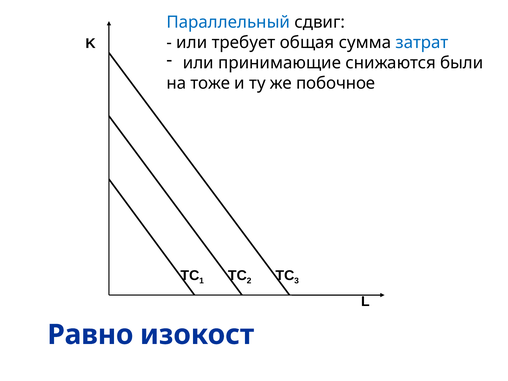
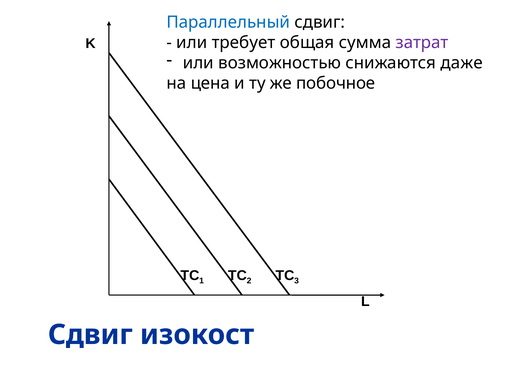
затрат colour: blue -> purple
принимающие: принимающие -> возможностью
были: были -> даже
тоже: тоже -> цена
Равно at (90, 335): Равно -> Сдвиг
